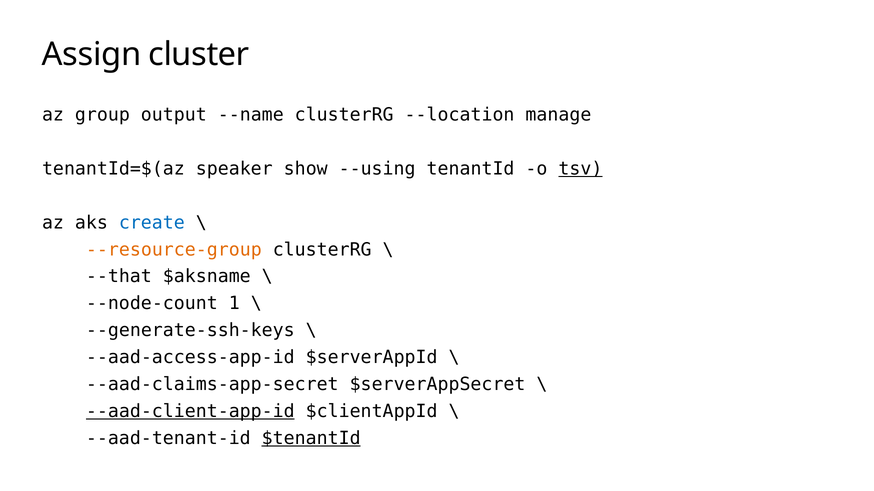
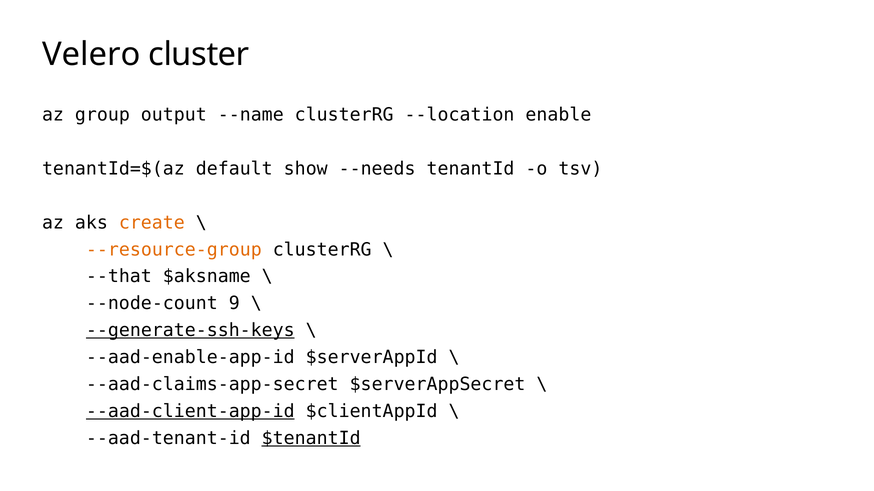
Assign: Assign -> Velero
manage: manage -> enable
speaker: speaker -> default
--using: --using -> --needs
tsv underline: present -> none
create colour: blue -> orange
1: 1 -> 9
--generate-ssh-keys underline: none -> present
--aad-access-app-id: --aad-access-app-id -> --aad-enable-app-id
